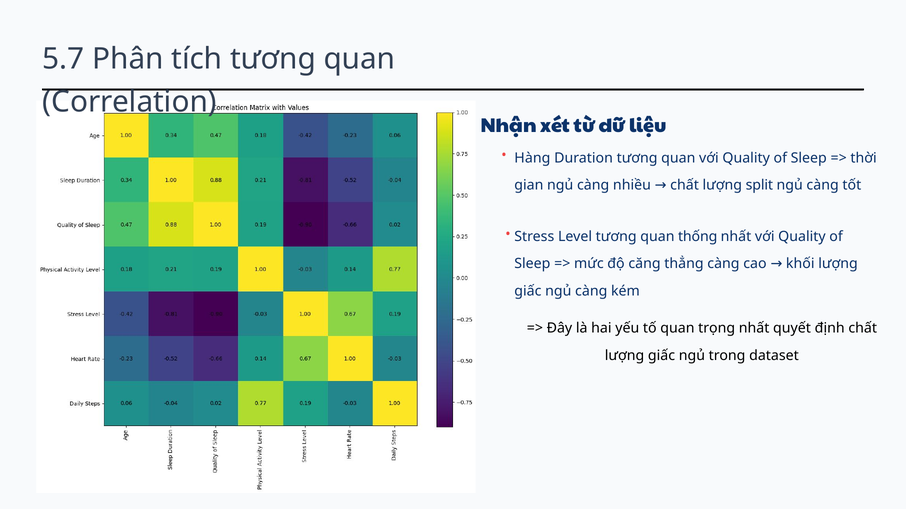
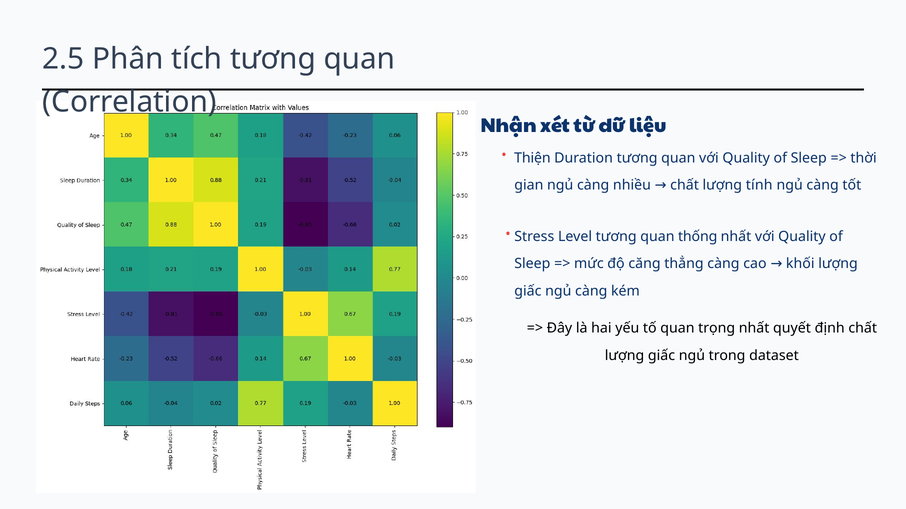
5.7: 5.7 -> 2.5
Hàng: Hàng -> Thiện
split: split -> tính
